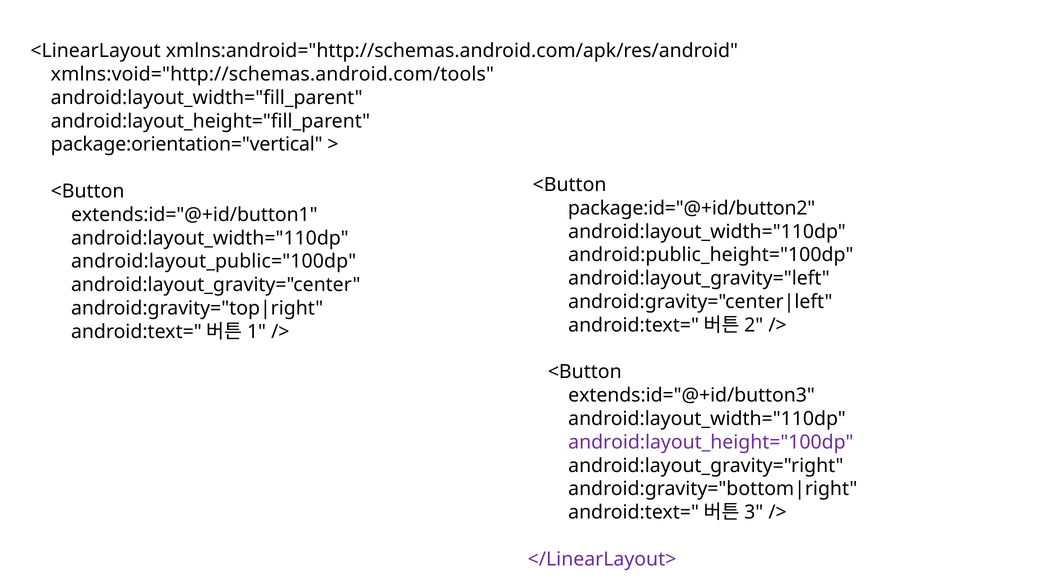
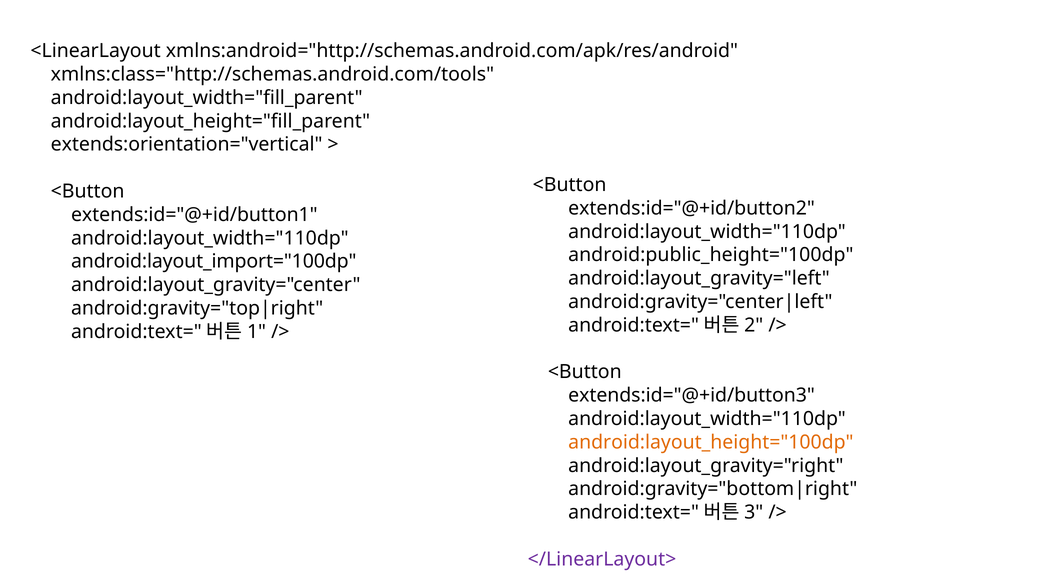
xmlns:void="http://schemas.android.com/tools: xmlns:void="http://schemas.android.com/tools -> xmlns:class="http://schemas.android.com/tools
package:orientation="vertical: package:orientation="vertical -> extends:orientation="vertical
package:id="@+id/button2: package:id="@+id/button2 -> extends:id="@+id/button2
android:layout_public="100dp: android:layout_public="100dp -> android:layout_import="100dp
android:layout_height="100dp colour: purple -> orange
